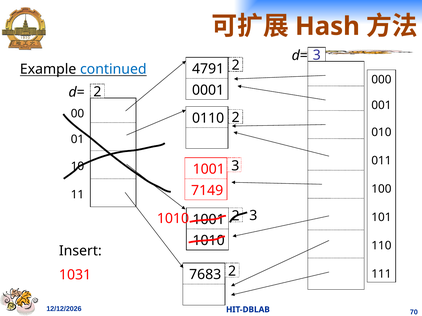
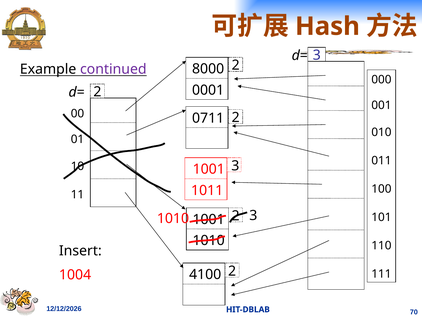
4791: 4791 -> 8000
continued colour: blue -> purple
0110: 0110 -> 0711
7149: 7149 -> 1011
7683: 7683 -> 4100
1031: 1031 -> 1004
